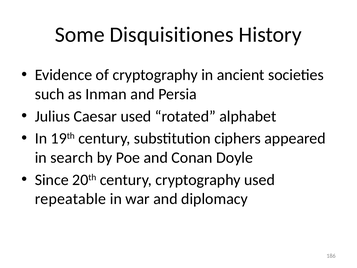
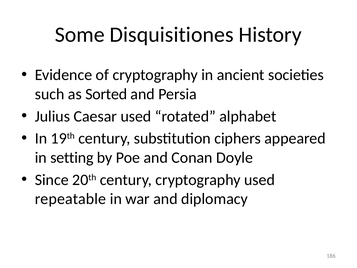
Inman: Inman -> Sorted
search: search -> setting
